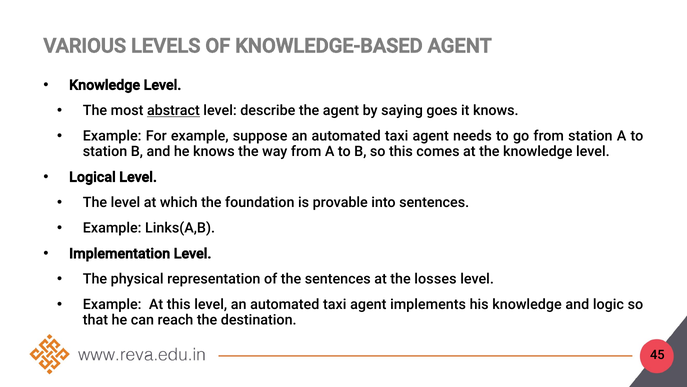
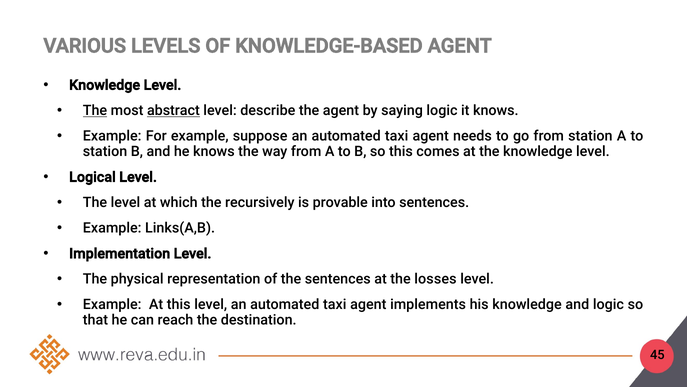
The at (95, 110) underline: none -> present
saying goes: goes -> logic
foundation: foundation -> recursively
